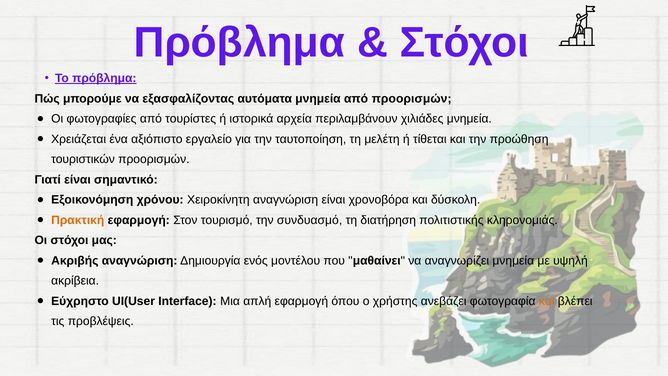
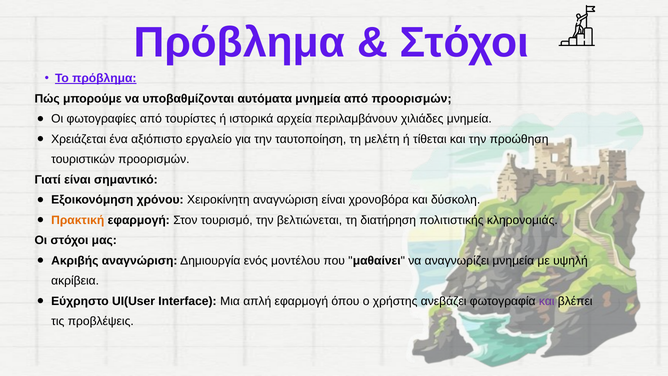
εξασφαλίζοντας: εξασφαλίζοντας -> υποβαθμίζονται
συνδυασμό: συνδυασμό -> βελτιώνεται
και at (547, 301) colour: orange -> purple
